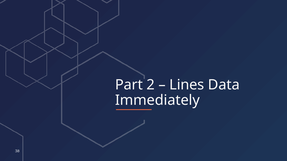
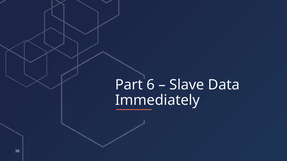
2: 2 -> 6
Lines: Lines -> Slave
